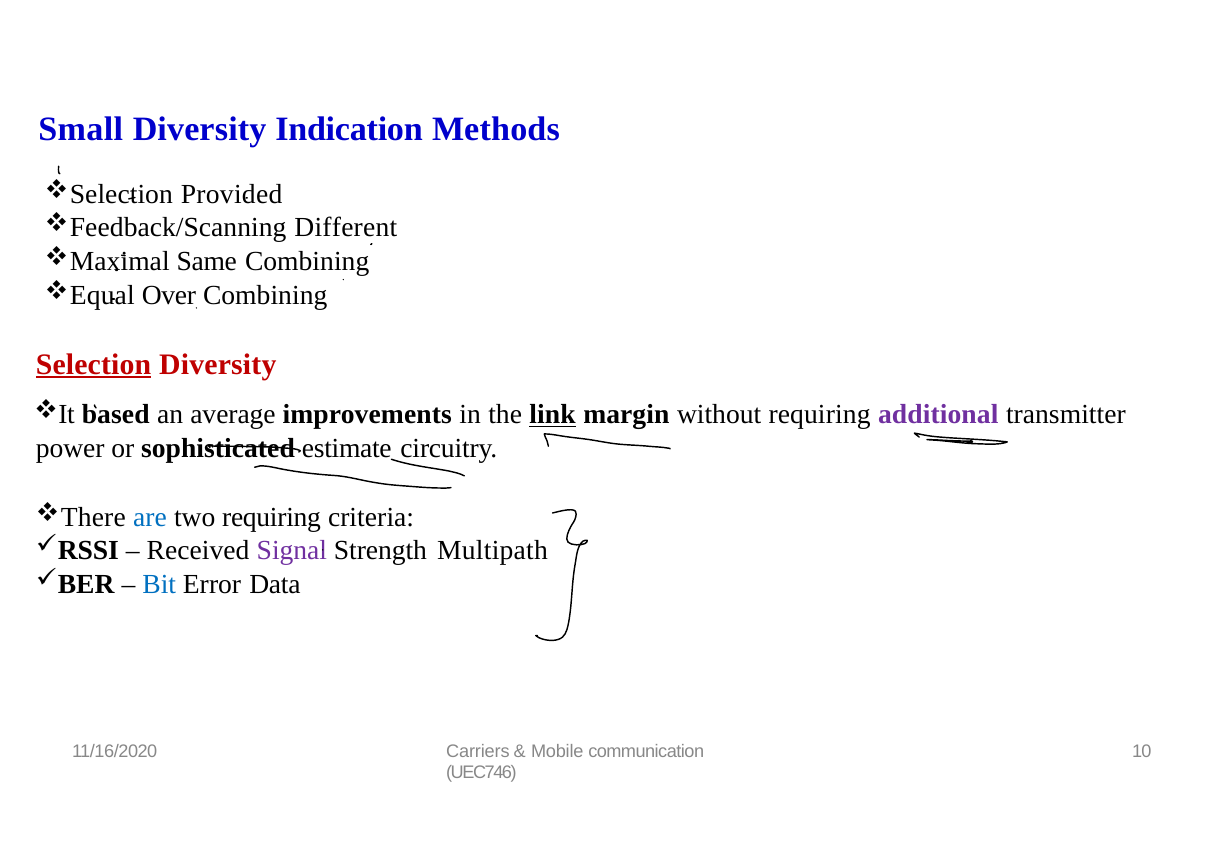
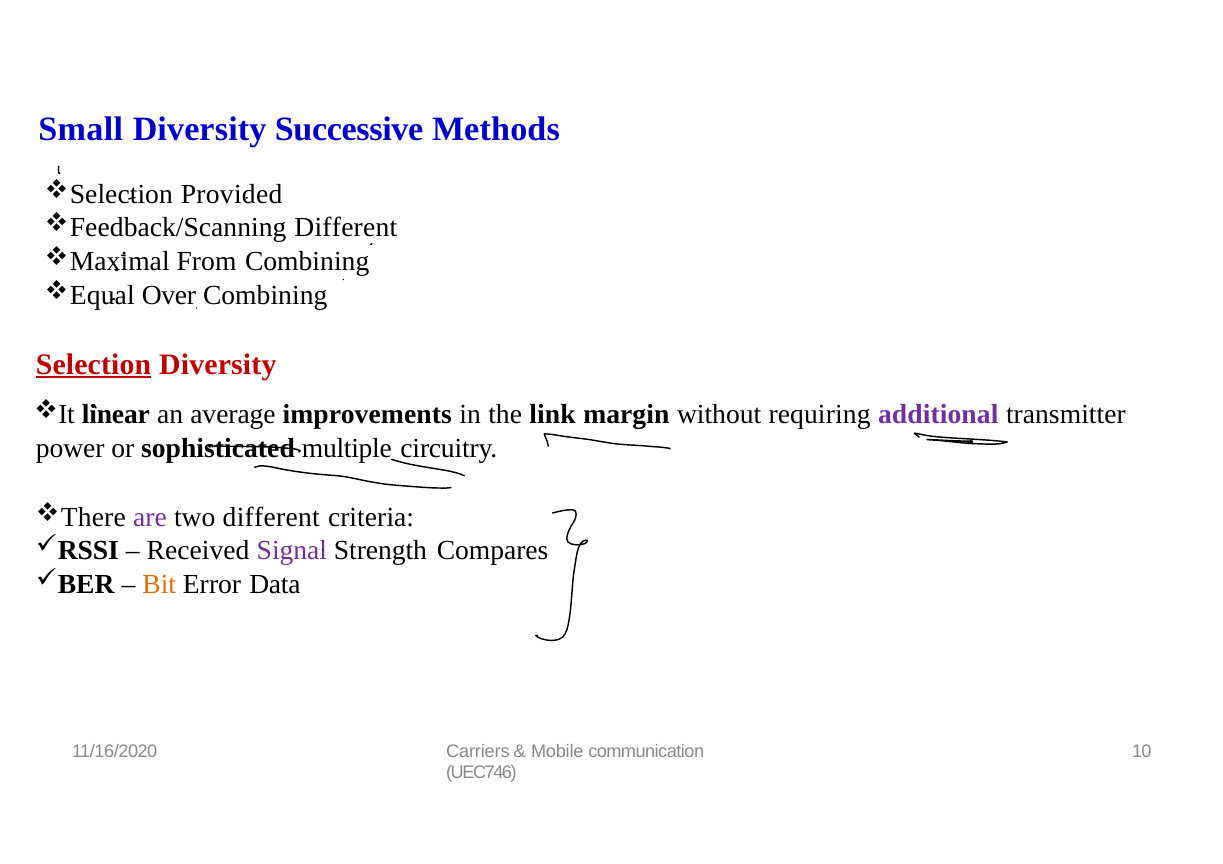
Indication: Indication -> Successive
Same: Same -> From
based: based -> linear
link underline: present -> none
estimate: estimate -> multiple
are colour: blue -> purple
two requiring: requiring -> different
Multipath: Multipath -> Compares
Bit colour: blue -> orange
